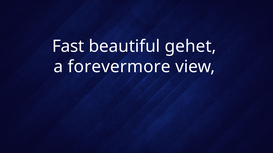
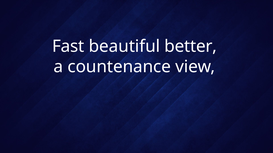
gehet: gehet -> better
forevermore: forevermore -> countenance
